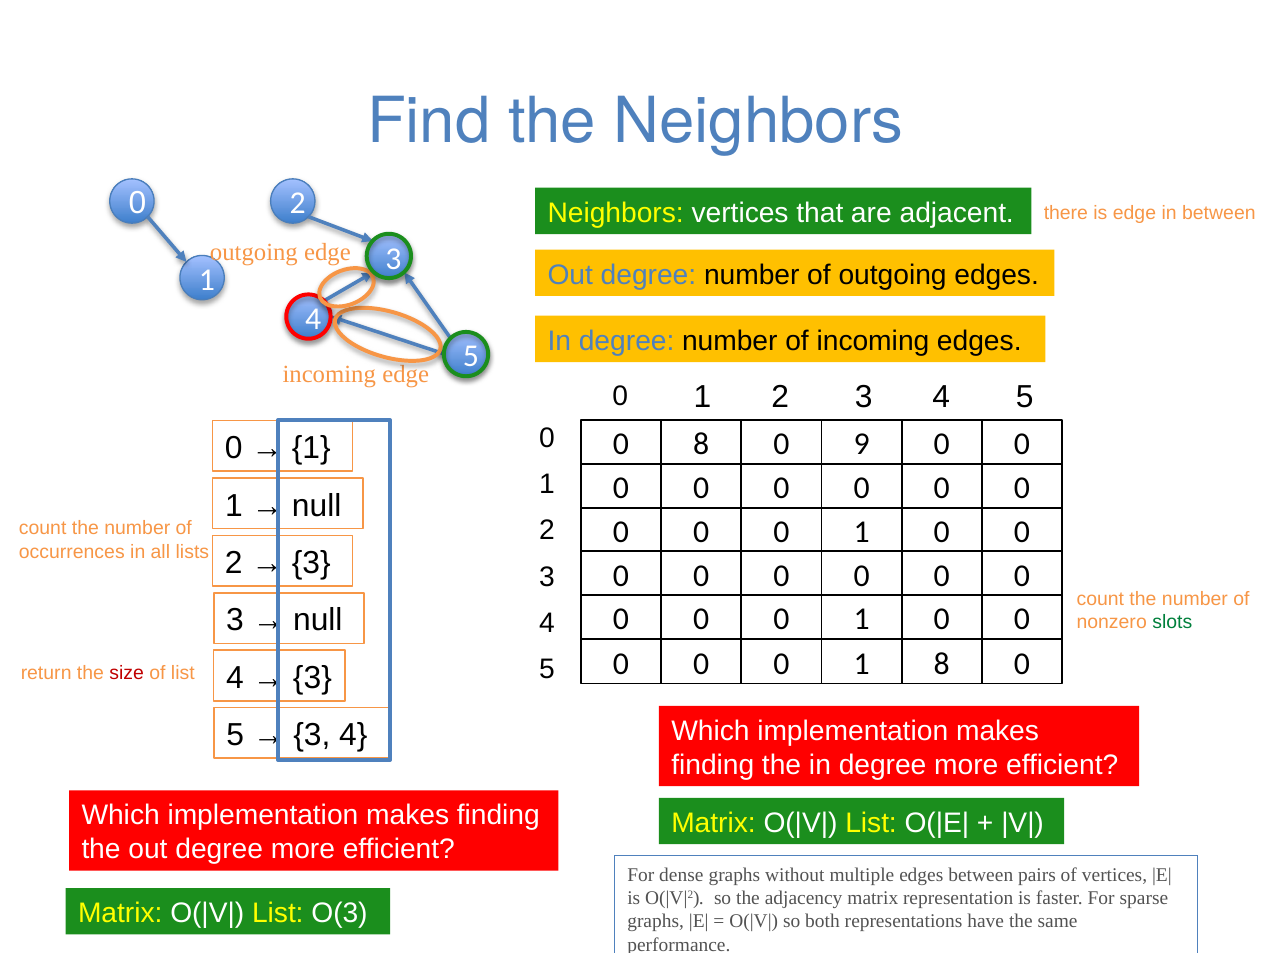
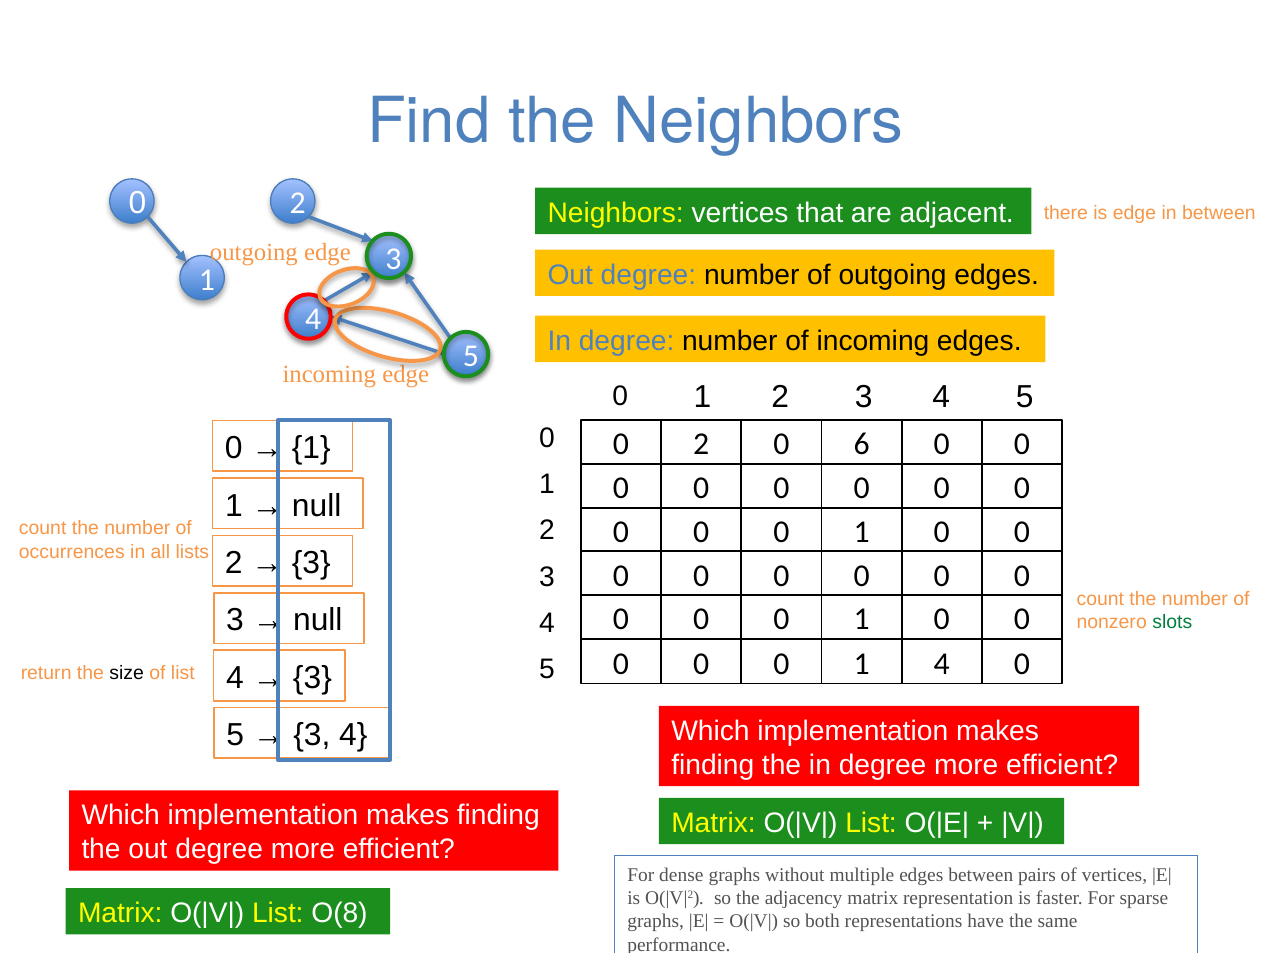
0 8: 8 -> 2
9: 9 -> 6
0 0 1 8: 8 -> 4
size colour: red -> black
O(3: O(3 -> O(8
